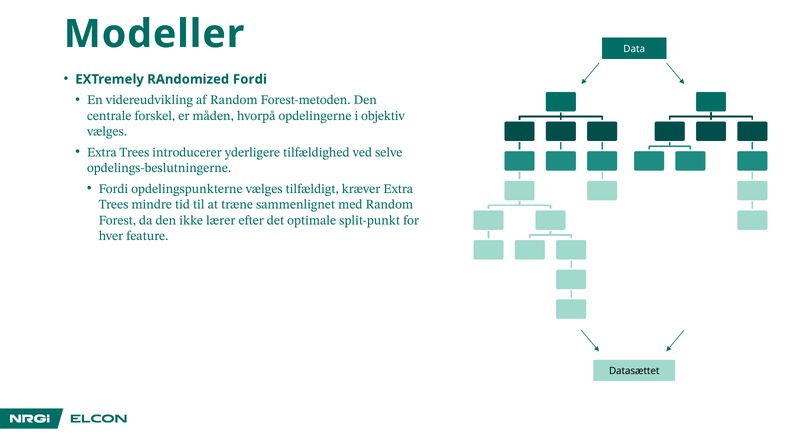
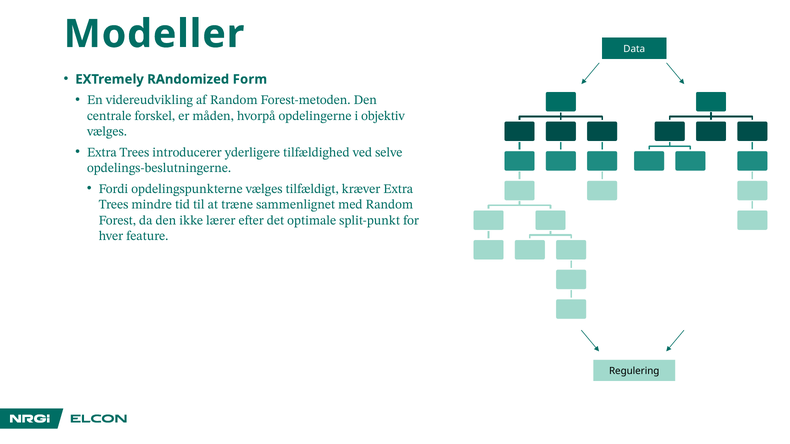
RAndomized Fordi: Fordi -> Form
Datasættet: Datasættet -> Regulering
